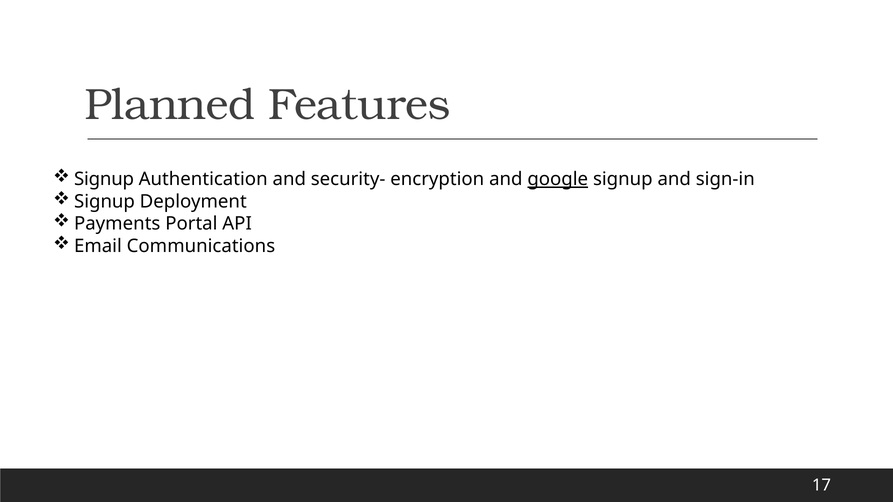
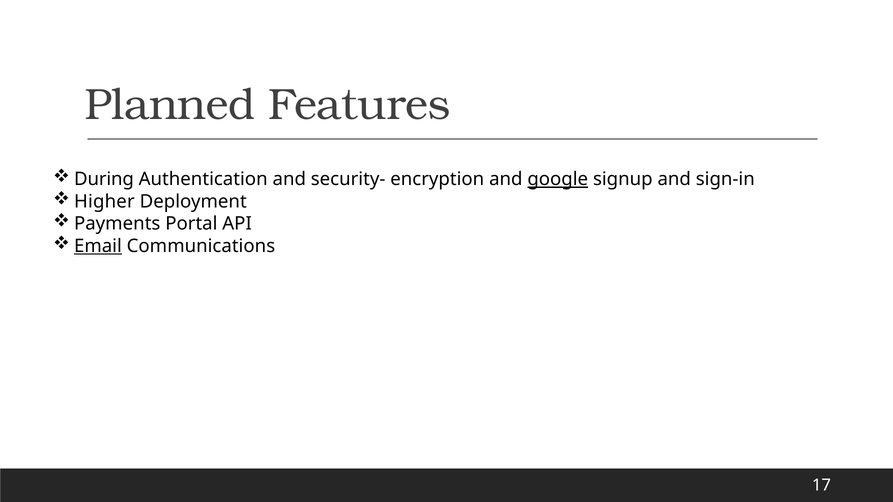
Signup at (104, 179): Signup -> During
Signup at (105, 202): Signup -> Higher
Email underline: none -> present
